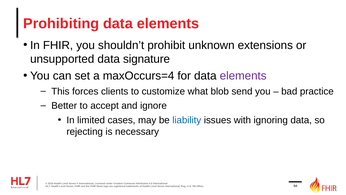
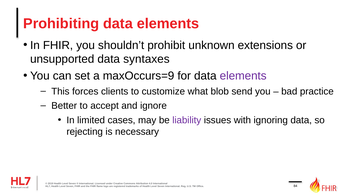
signature: signature -> syntaxes
maxOccurs=4: maxOccurs=4 -> maxOccurs=9
liability colour: blue -> purple
